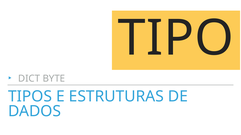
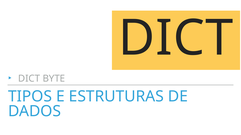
TIPO at (176, 38): TIPO -> DICT
